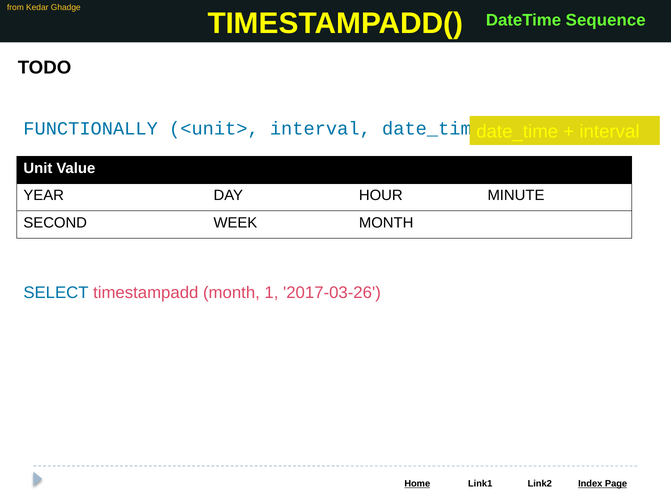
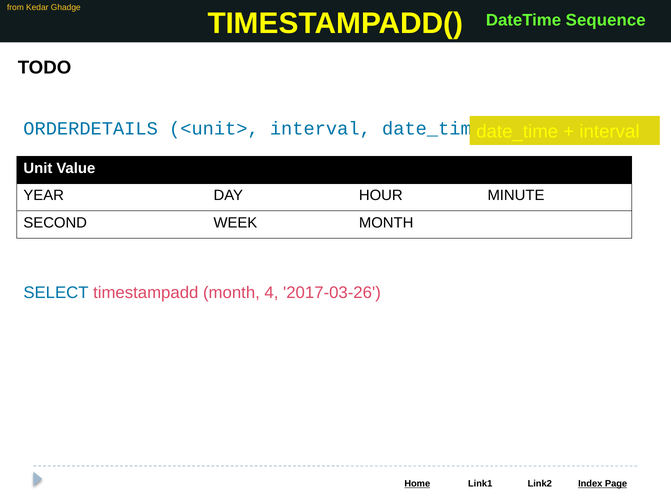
FUNCTIONALLY: FUNCTIONALLY -> ORDERDETAILS
1: 1 -> 4
